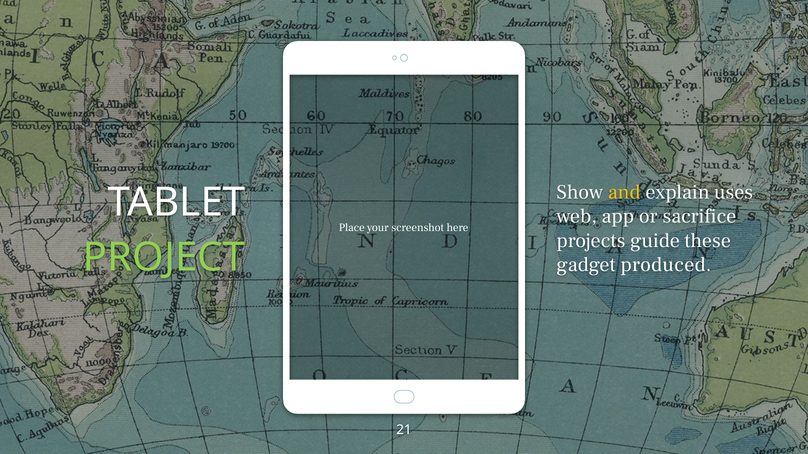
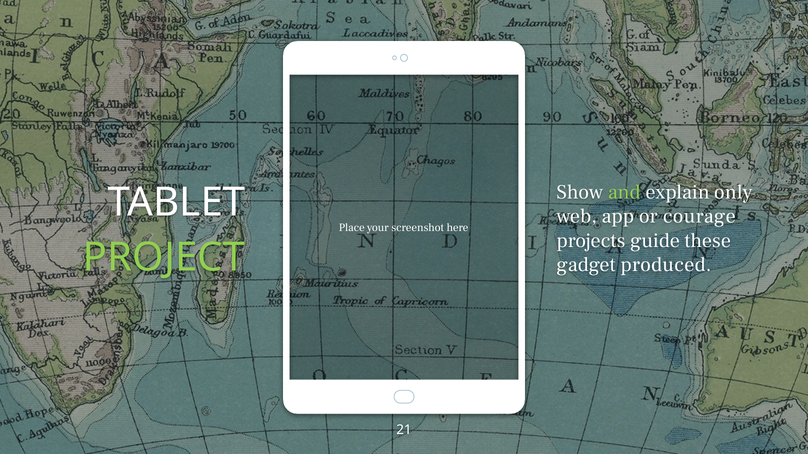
and colour: yellow -> light green
uses: uses -> only
sacrifice: sacrifice -> courage
